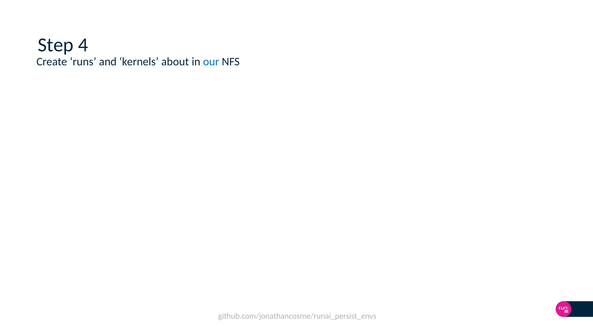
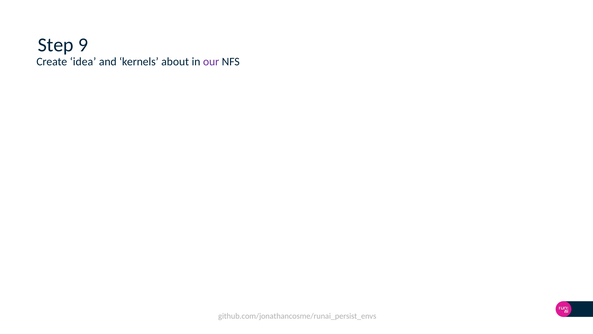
4: 4 -> 9
runs: runs -> idea
our colour: blue -> purple
